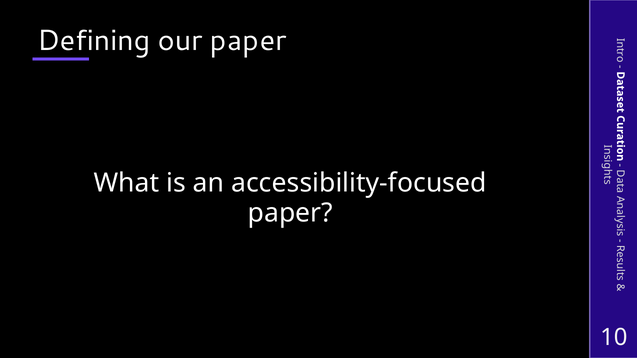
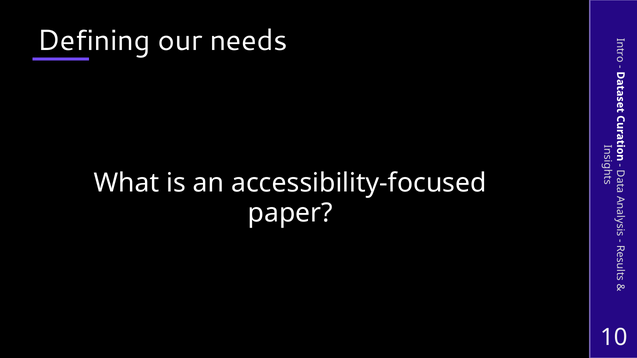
our paper: paper -> needs
